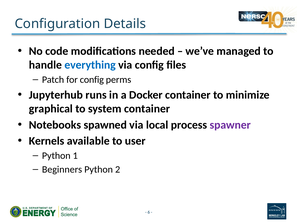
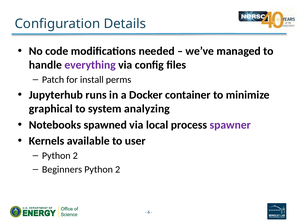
everything colour: blue -> purple
for config: config -> install
system container: container -> analyzing
1 at (75, 156): 1 -> 2
